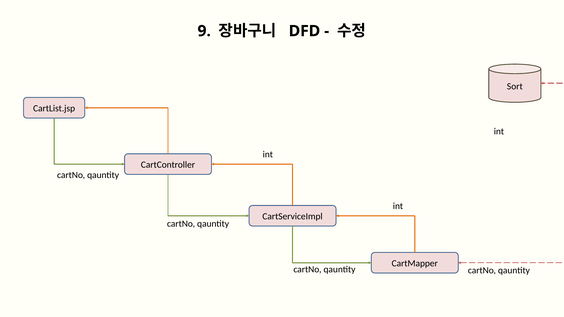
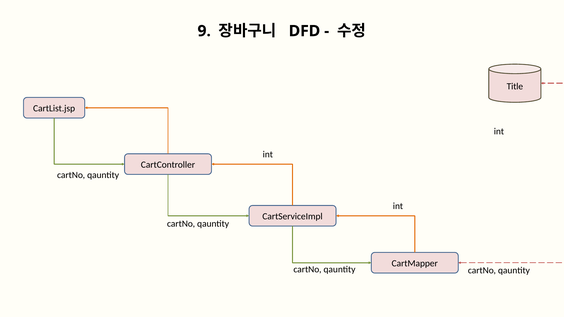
Sort: Sort -> Title
